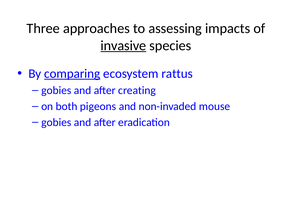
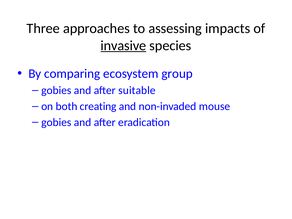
comparing underline: present -> none
rattus: rattus -> group
creating: creating -> suitable
pigeons: pigeons -> creating
